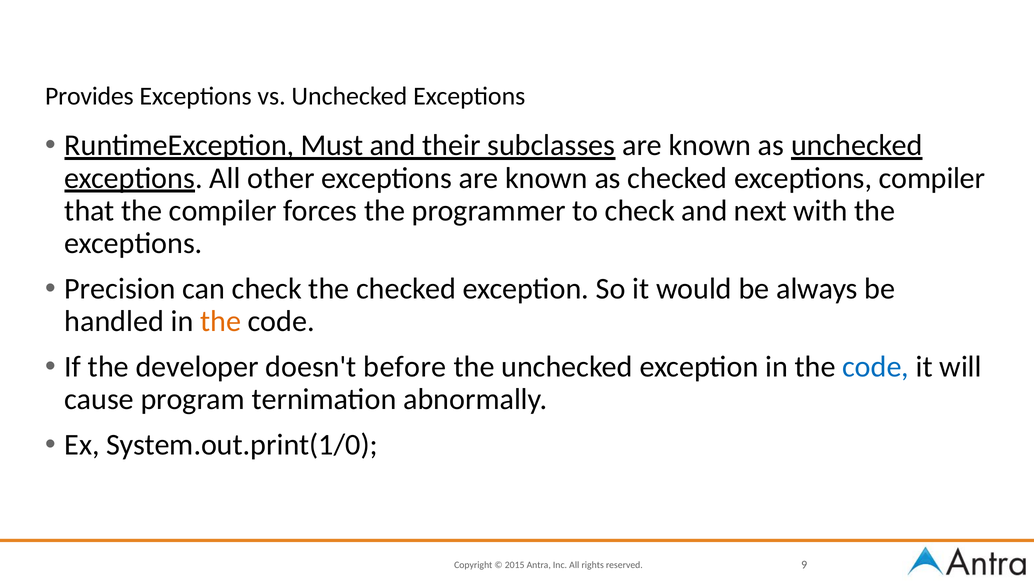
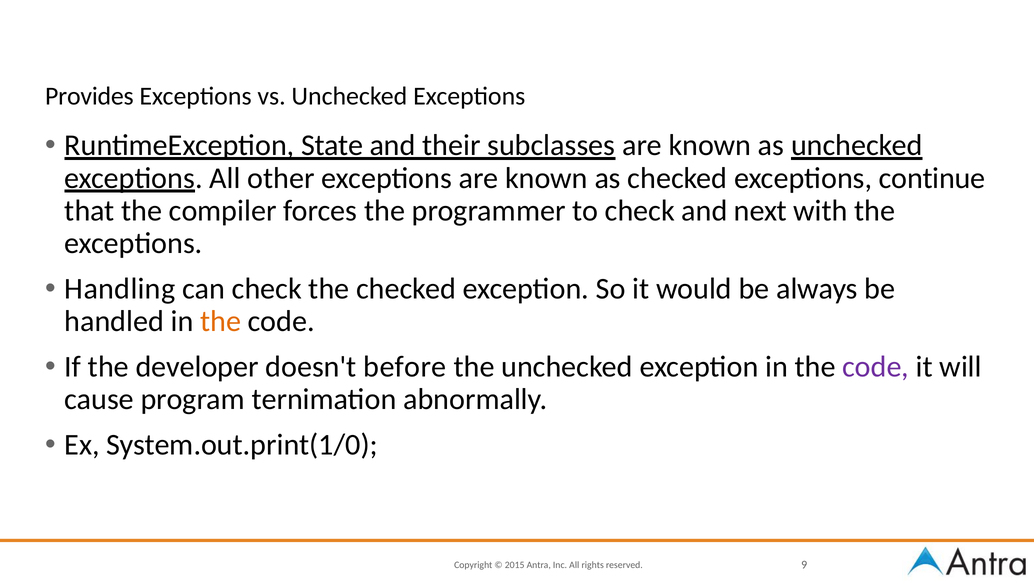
Must: Must -> State
exceptions compiler: compiler -> continue
Precision: Precision -> Handling
code at (876, 367) colour: blue -> purple
